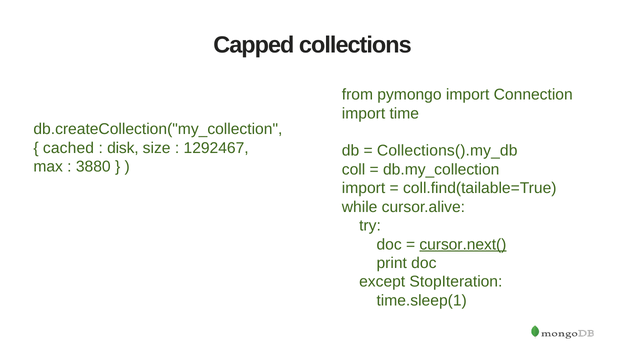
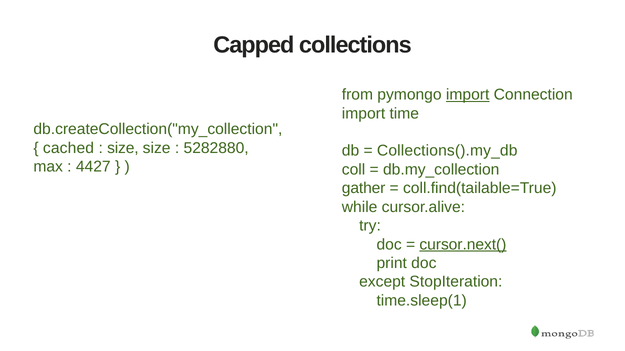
import at (468, 95) underline: none -> present
disk at (123, 148): disk -> size
1292467: 1292467 -> 5282880
3880: 3880 -> 4427
import at (364, 189): import -> gather
